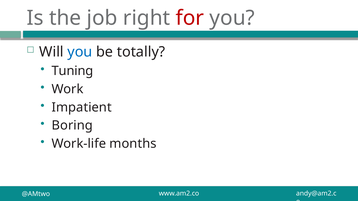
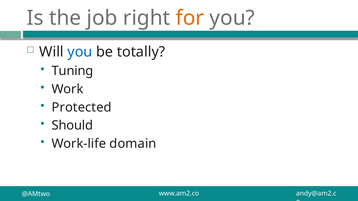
for colour: red -> orange
Impatient: Impatient -> Protected
Boring: Boring -> Should
months: months -> domain
